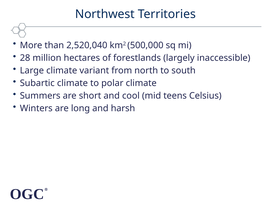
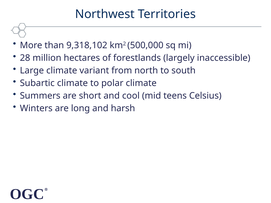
2,520,040: 2,520,040 -> 9,318,102
